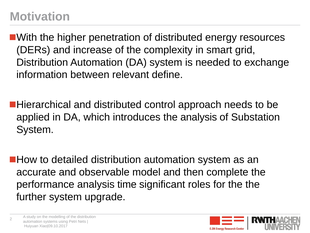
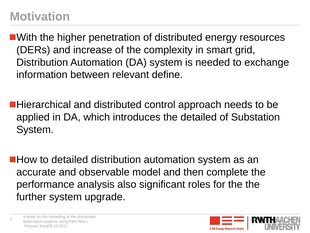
the analysis: analysis -> detailed
time: time -> also
